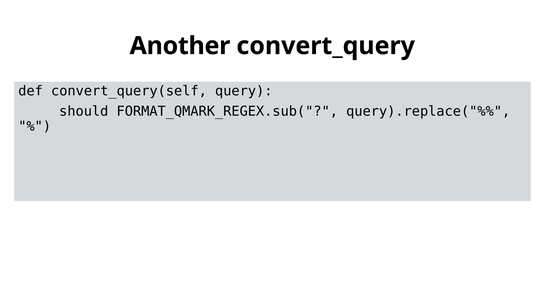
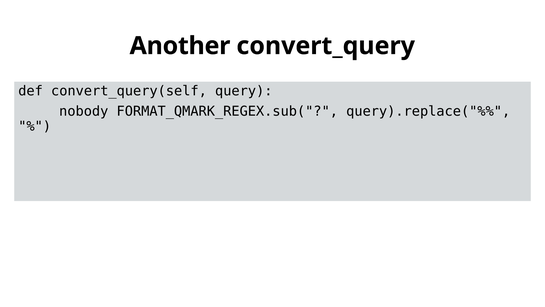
should: should -> nobody
